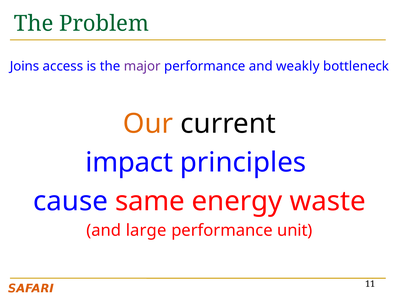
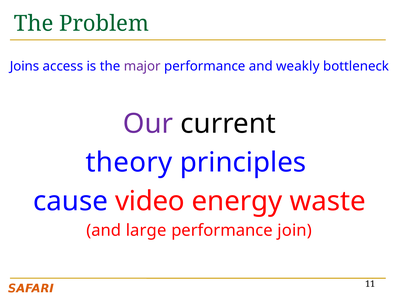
Our colour: orange -> purple
impact: impact -> theory
same: same -> video
unit: unit -> join
